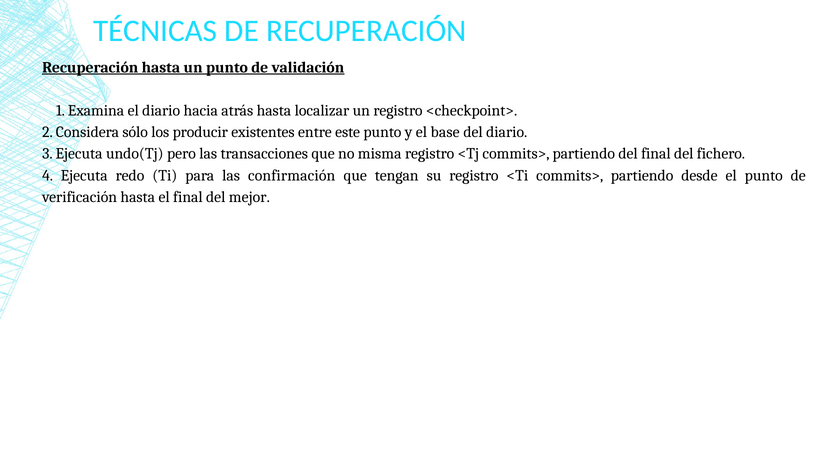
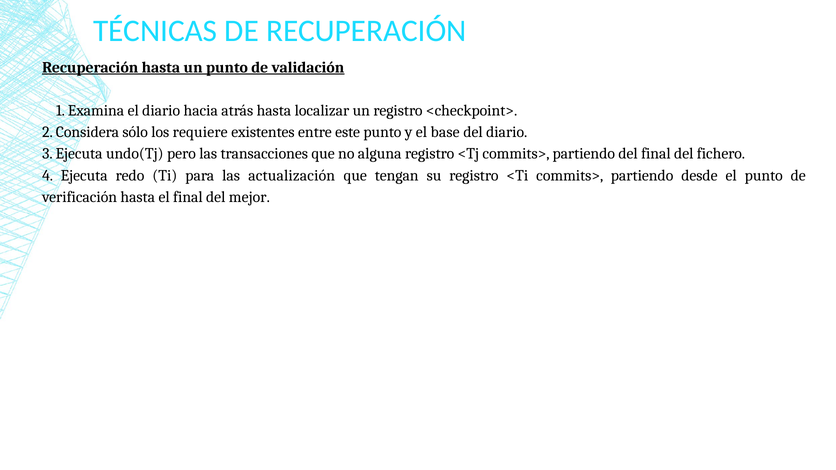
producir: producir -> requiere
misma: misma -> alguna
confirmación: confirmación -> actualización
